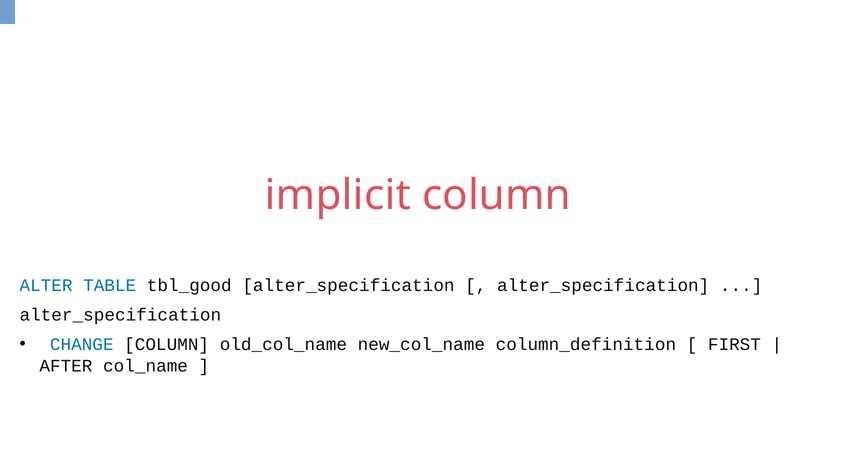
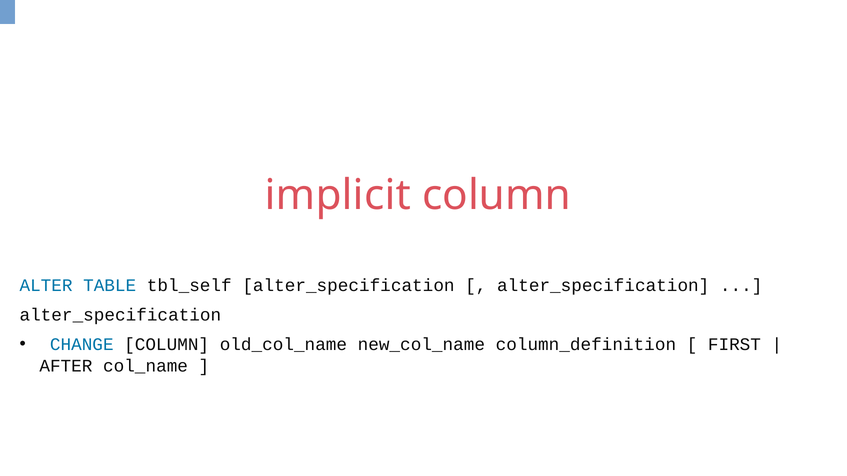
tbl_good: tbl_good -> tbl_self
